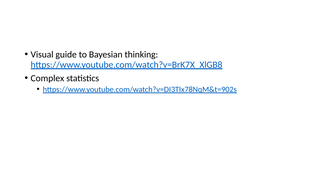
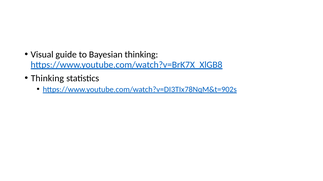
Complex at (47, 79): Complex -> Thinking
